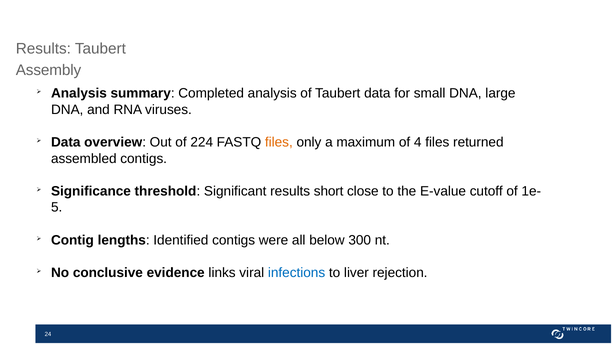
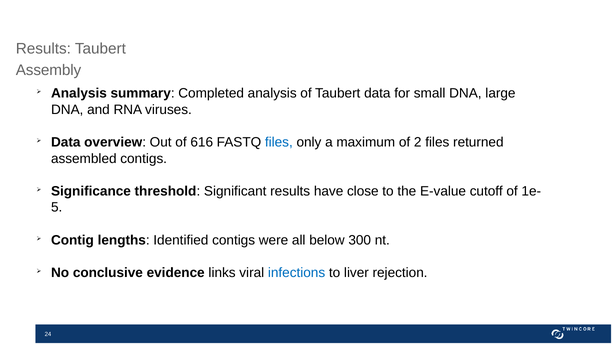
224: 224 -> 616
files at (279, 142) colour: orange -> blue
4: 4 -> 2
short: short -> have
